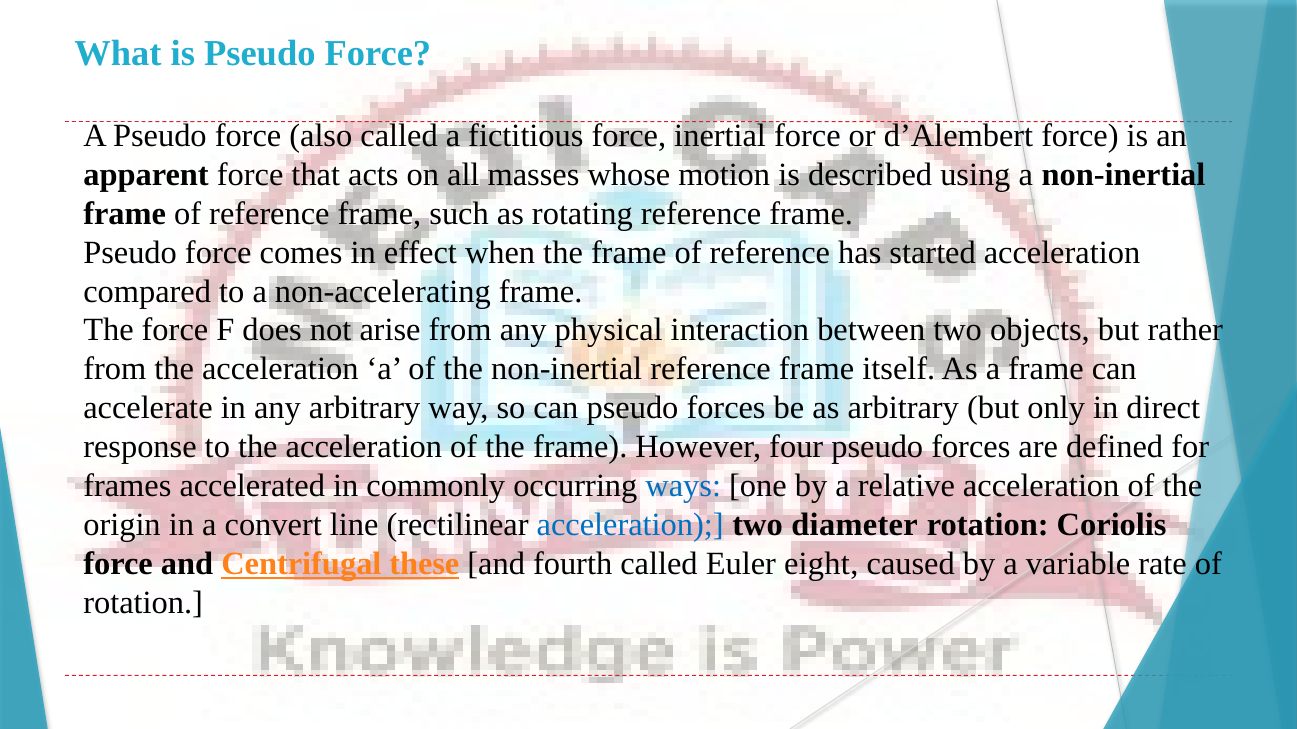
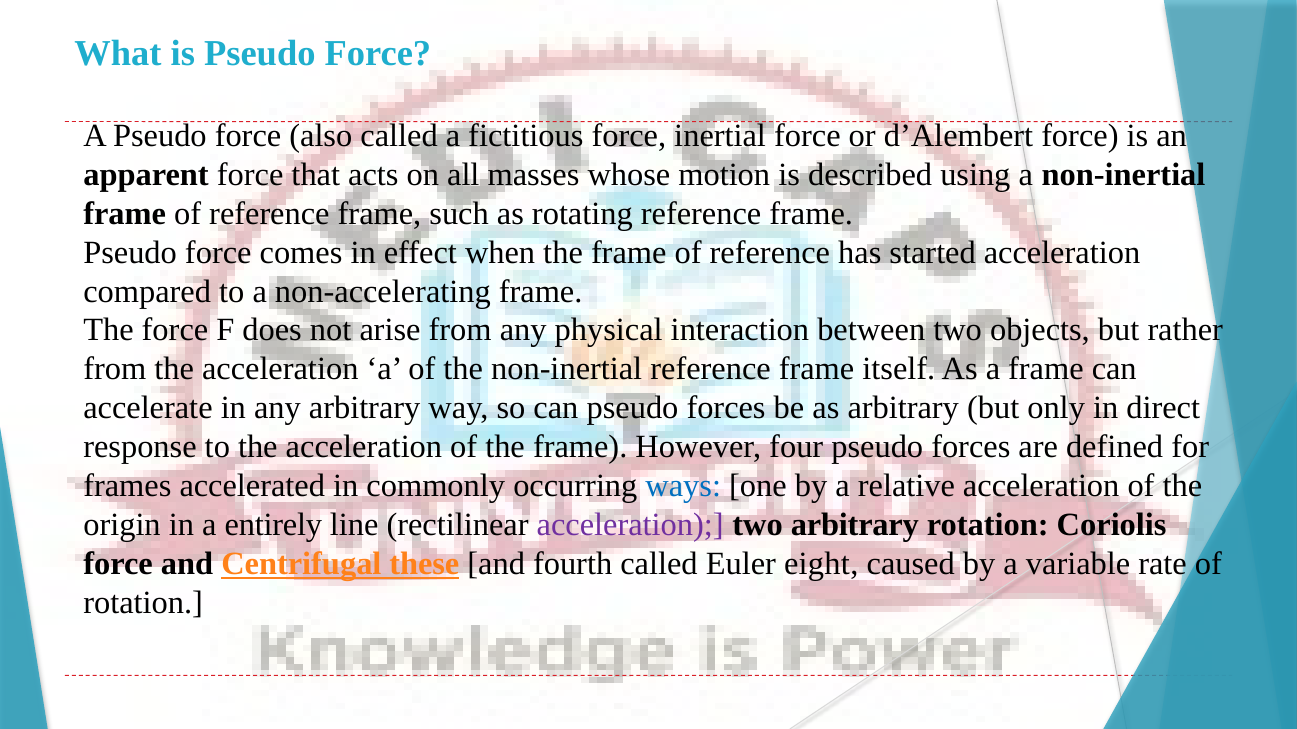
convert: convert -> entirely
acceleration at (630, 525) colour: blue -> purple
two diameter: diameter -> arbitrary
